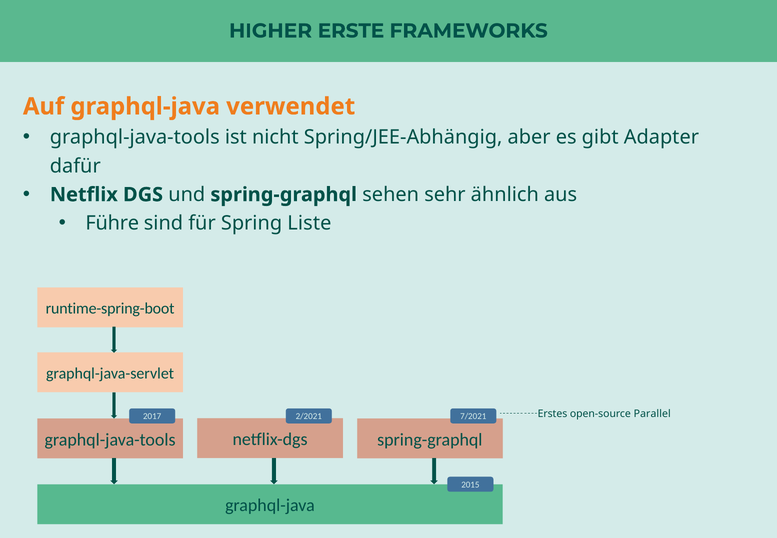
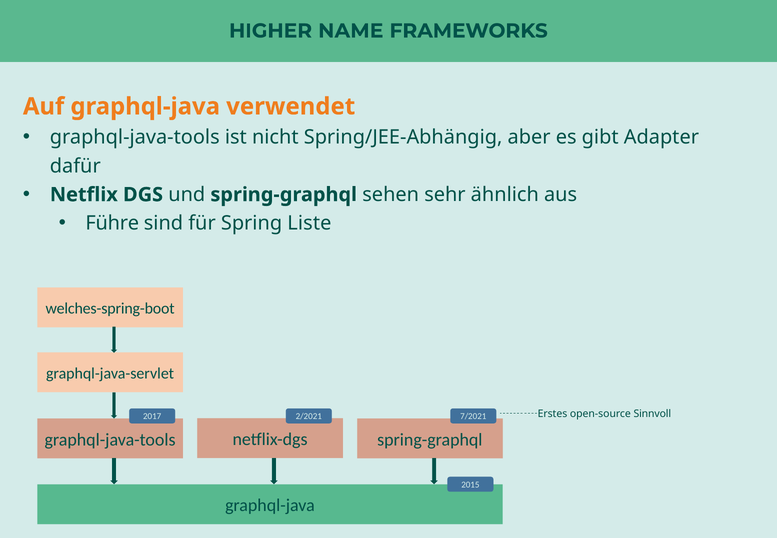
ERSTE: ERSTE -> NAME
runtime-spring-boot: runtime-spring-boot -> welches-spring-boot
Parallel: Parallel -> Sinnvoll
